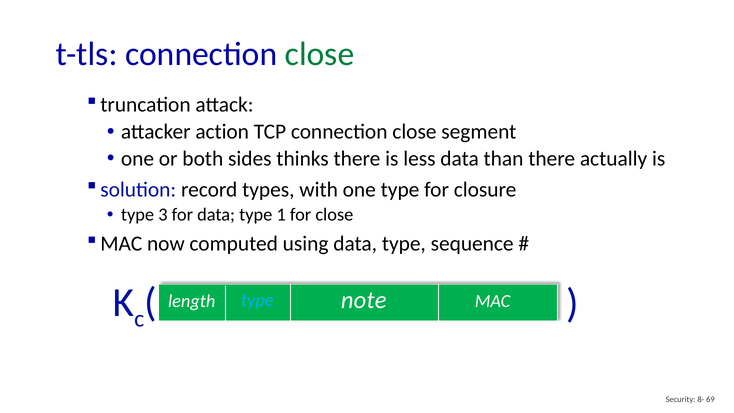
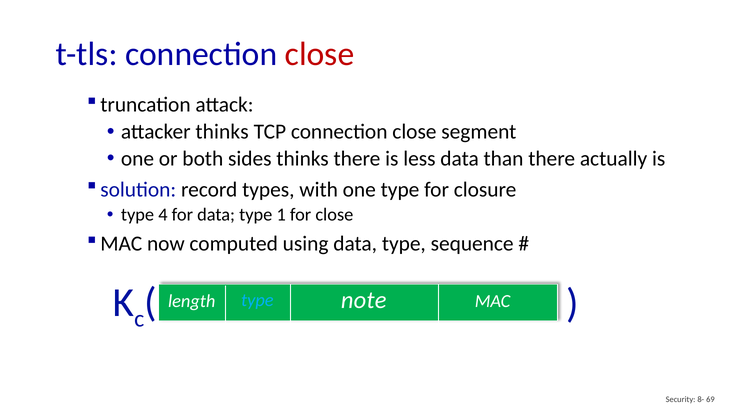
close at (320, 54) colour: green -> red
attacker action: action -> thinks
3: 3 -> 4
